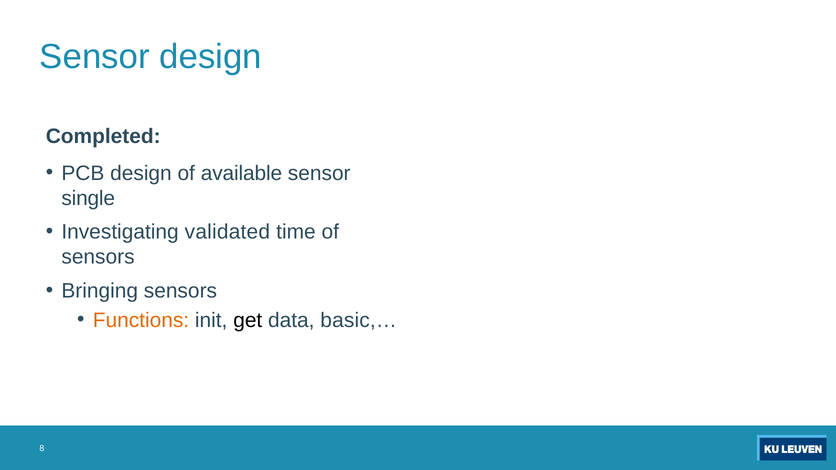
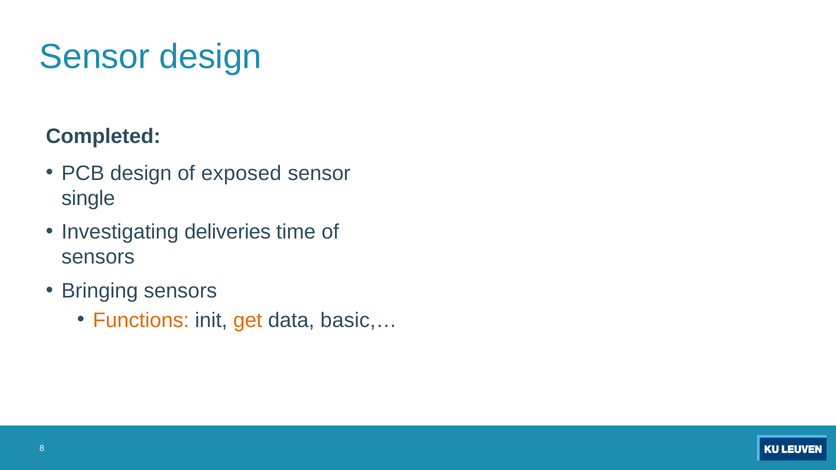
available: available -> exposed
validated: validated -> deliveries
get colour: black -> orange
